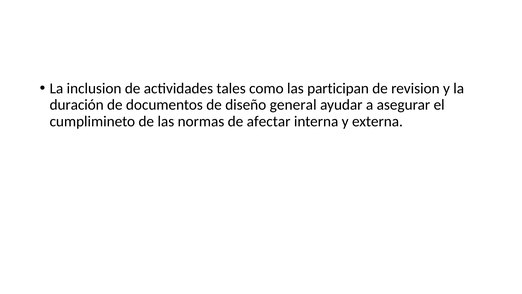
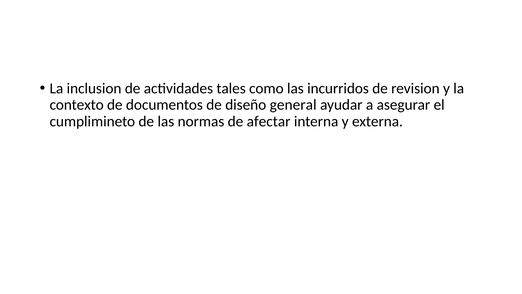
participan: participan -> incurridos
duración: duración -> contexto
